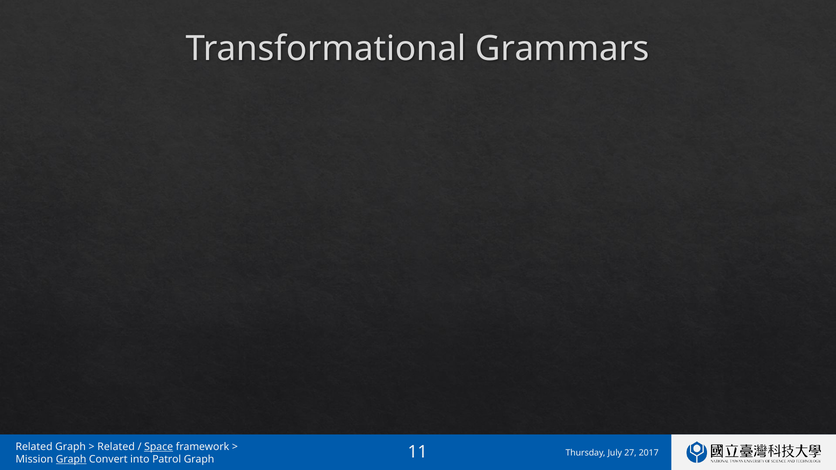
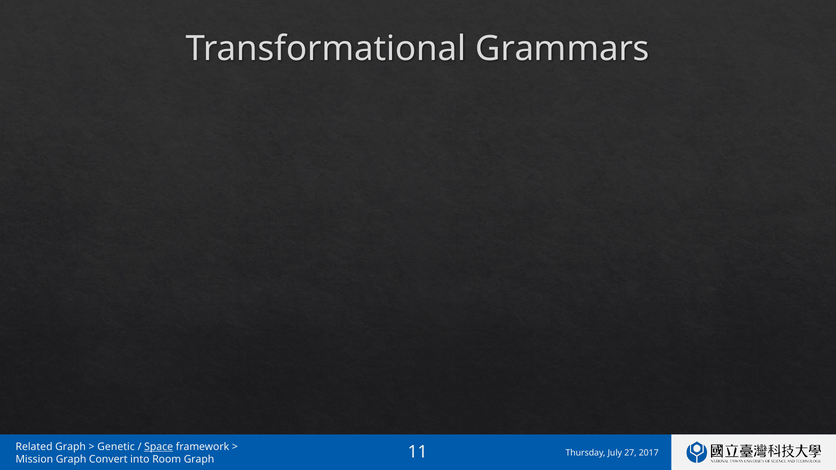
Related at (116, 447): Related -> Genetic
Graph at (71, 459) underline: present -> none
Patrol: Patrol -> Room
